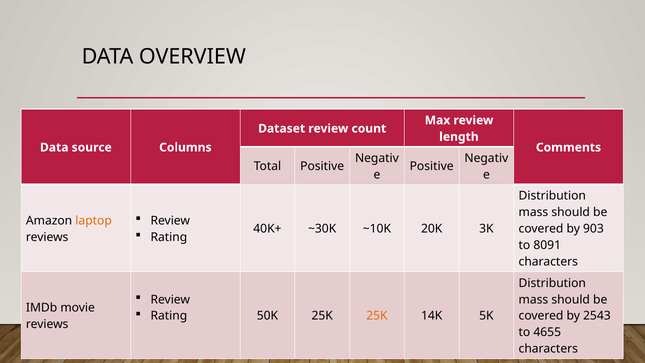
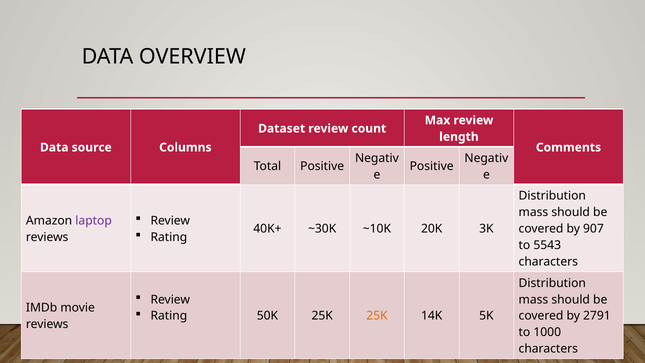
laptop colour: orange -> purple
903: 903 -> 907
8091: 8091 -> 5543
2543: 2543 -> 2791
4655: 4655 -> 1000
